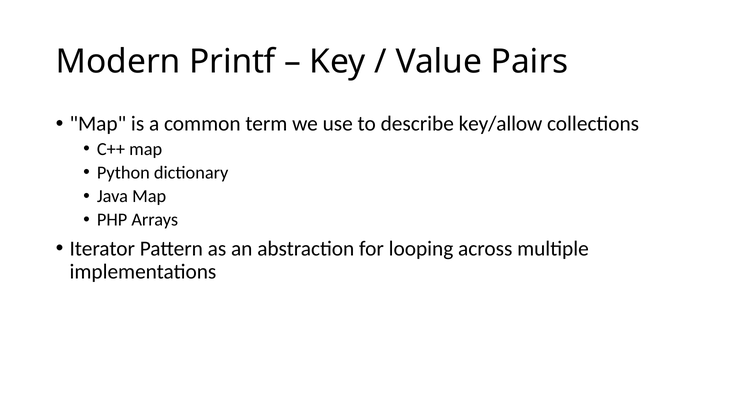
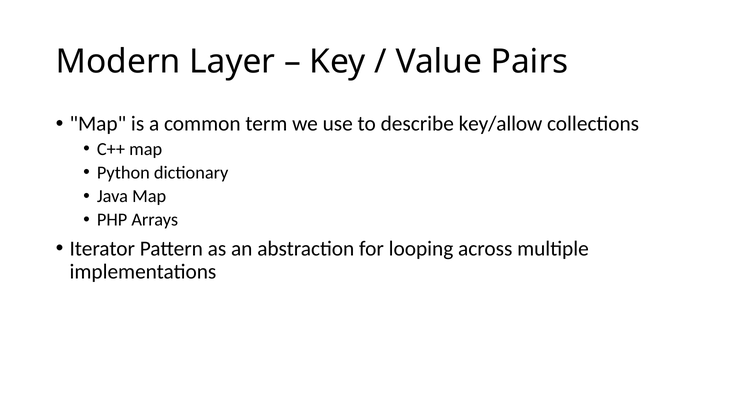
Printf: Printf -> Layer
